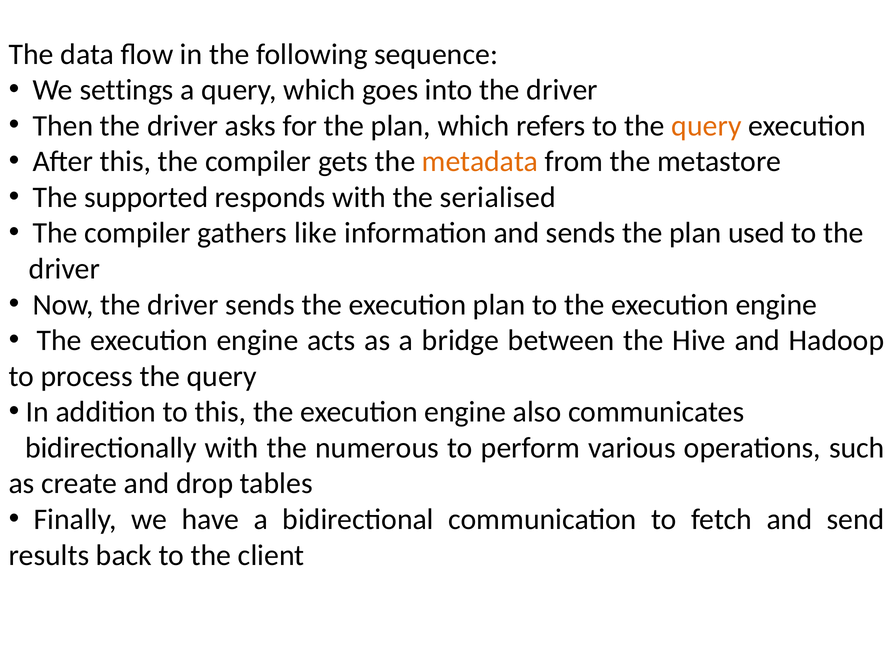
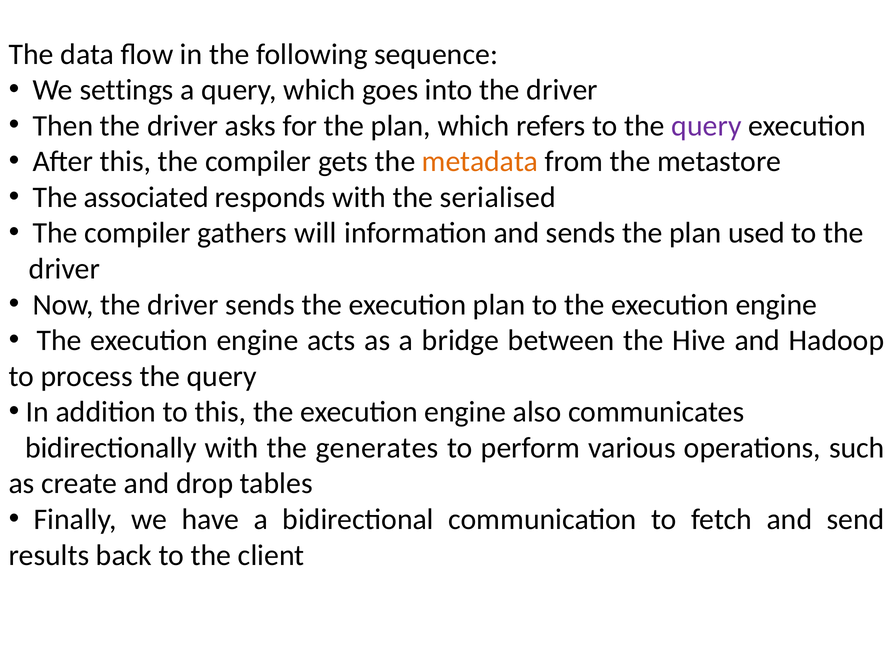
query at (706, 126) colour: orange -> purple
supported: supported -> associated
like: like -> will
numerous: numerous -> generates
